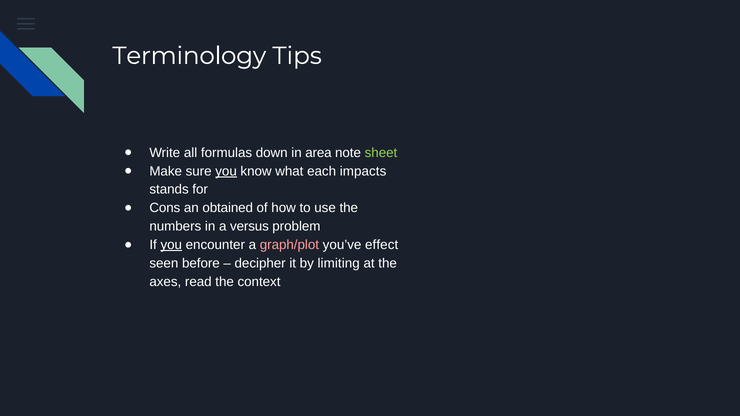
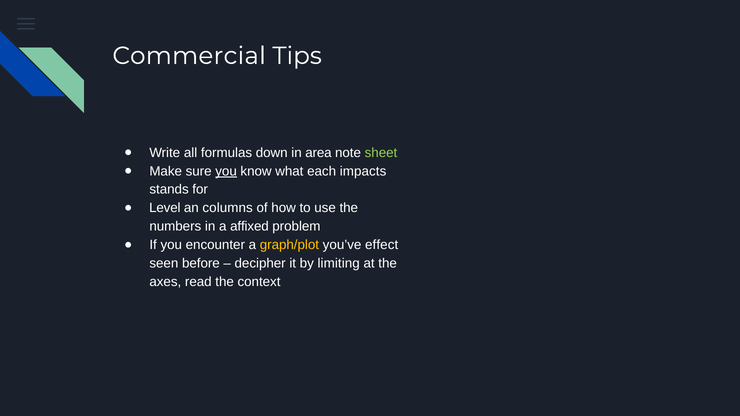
Terminology: Terminology -> Commercial
Cons: Cons -> Level
obtained: obtained -> columns
versus: versus -> affixed
you at (171, 245) underline: present -> none
graph/plot colour: pink -> yellow
